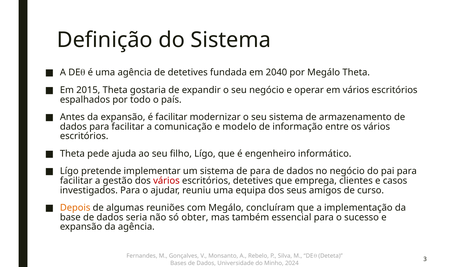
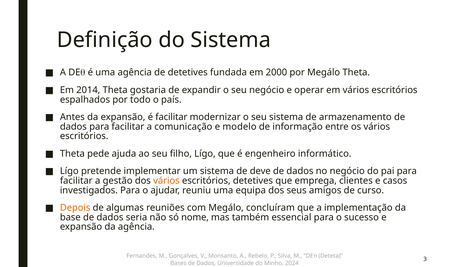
2040: 2040 -> 2000
2015: 2015 -> 2014
de para: para -> deve
vários at (166, 180) colour: red -> orange
obter: obter -> nome
